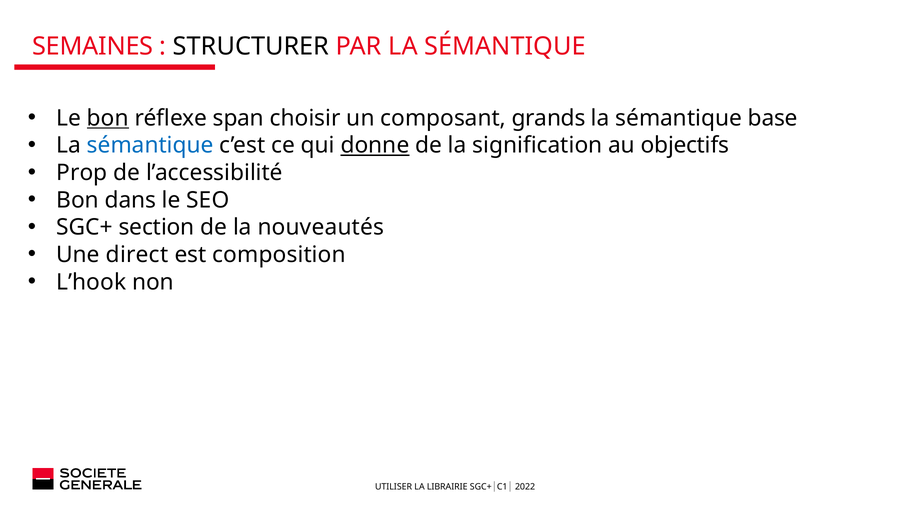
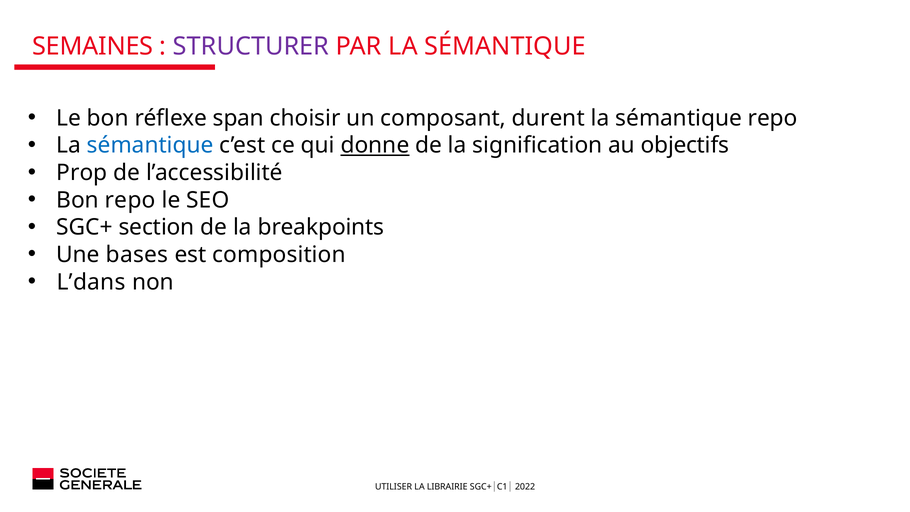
STRUCTURER colour: black -> purple
bon at (108, 118) underline: present -> none
grands: grands -> durent
sémantique base: base -> repo
Bon dans: dans -> repo
nouveautés: nouveautés -> breakpoints
direct: direct -> bases
L’hook: L’hook -> L’dans
